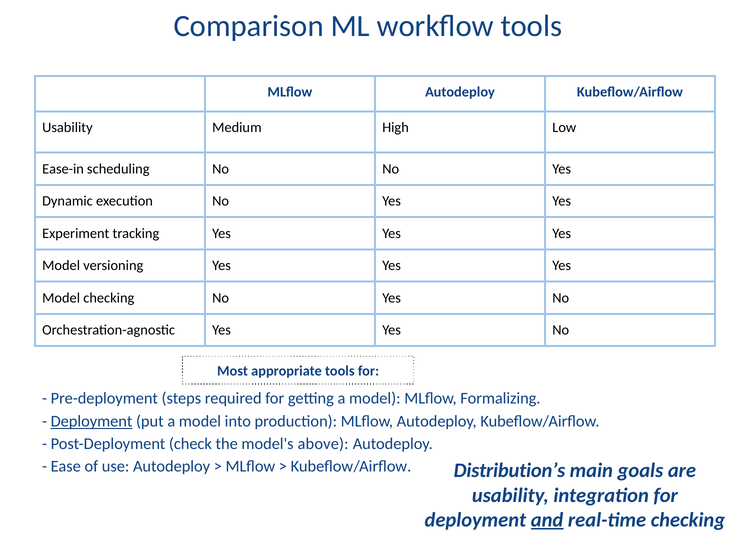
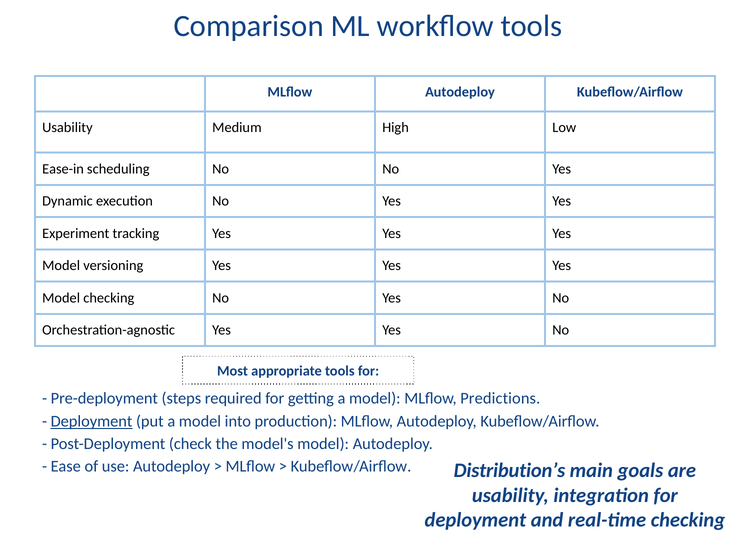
Formalizing: Formalizing -> Predictions
model's above: above -> model
and underline: present -> none
